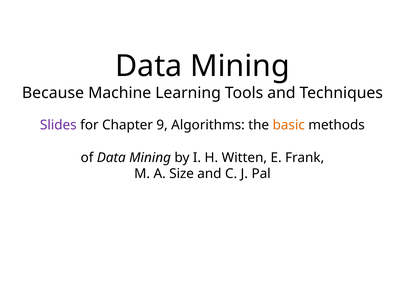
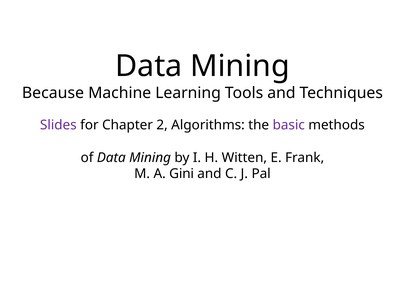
9: 9 -> 2
basic colour: orange -> purple
Size: Size -> Gini
